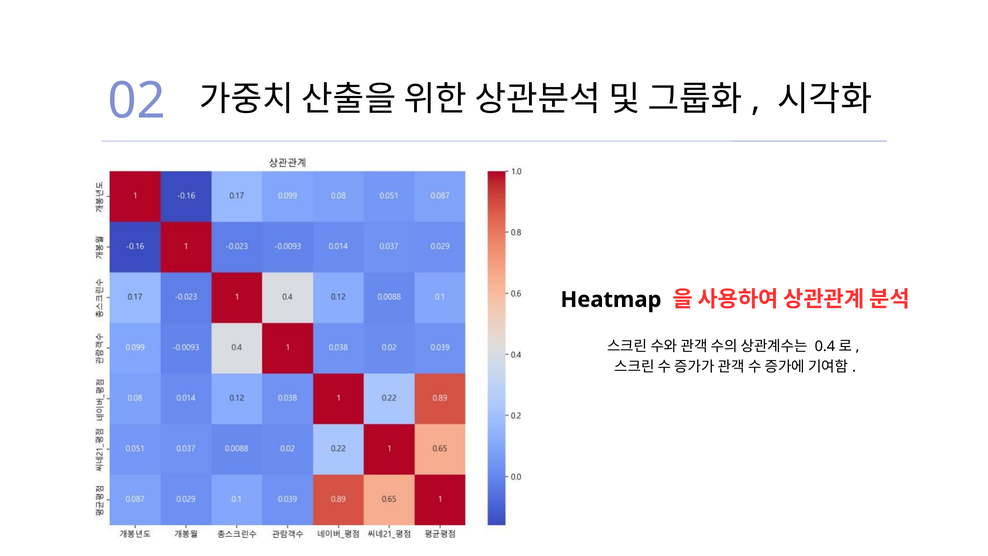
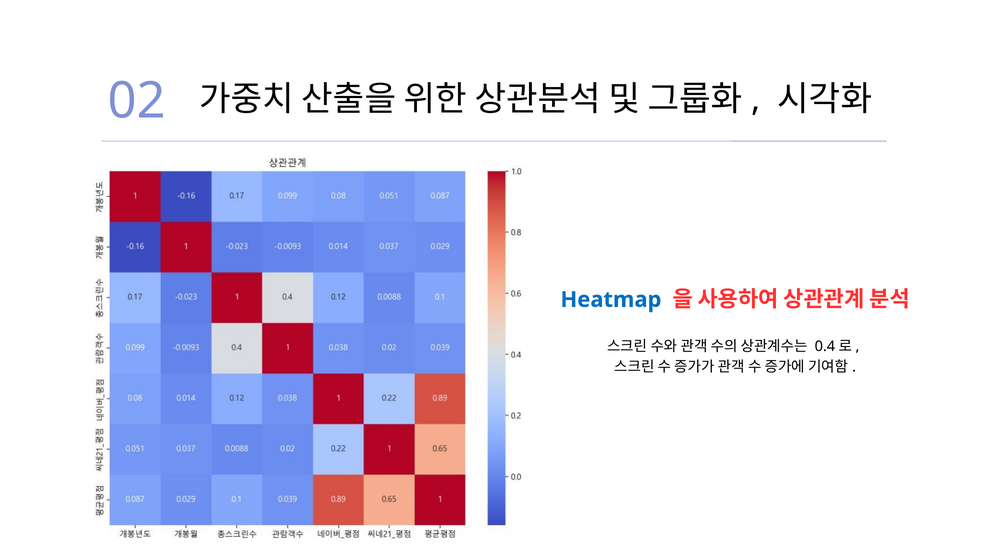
Heatmap colour: black -> blue
